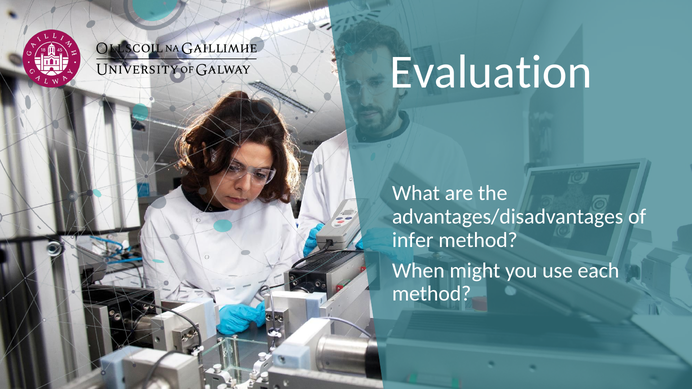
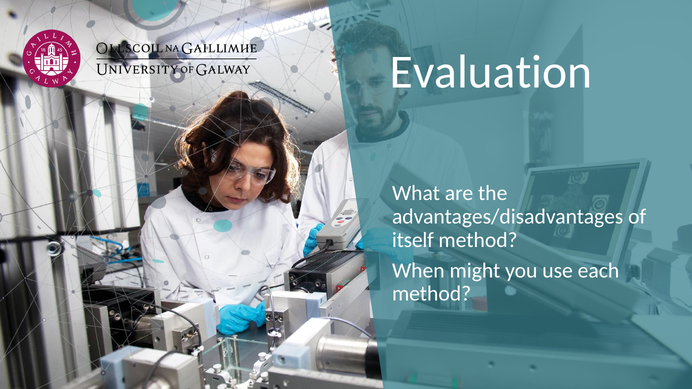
infer: infer -> itself
